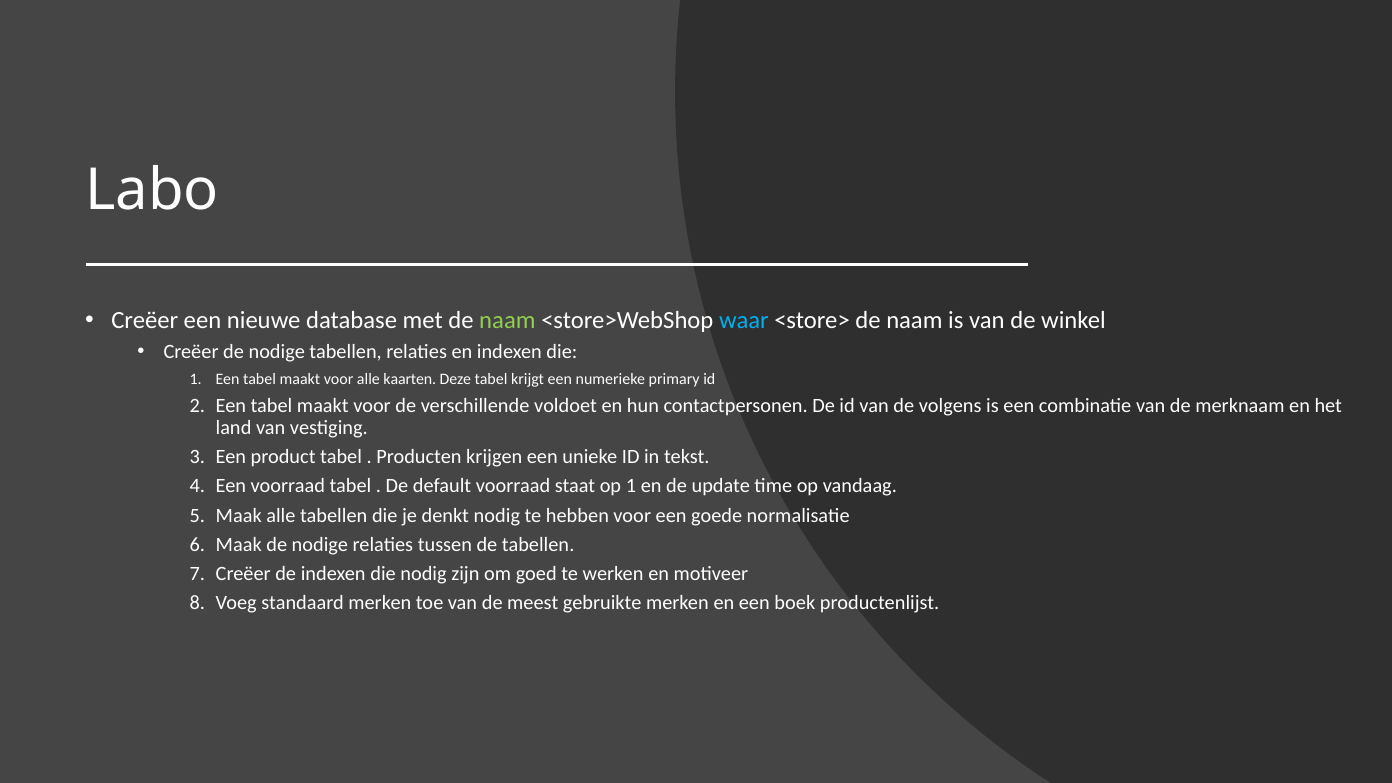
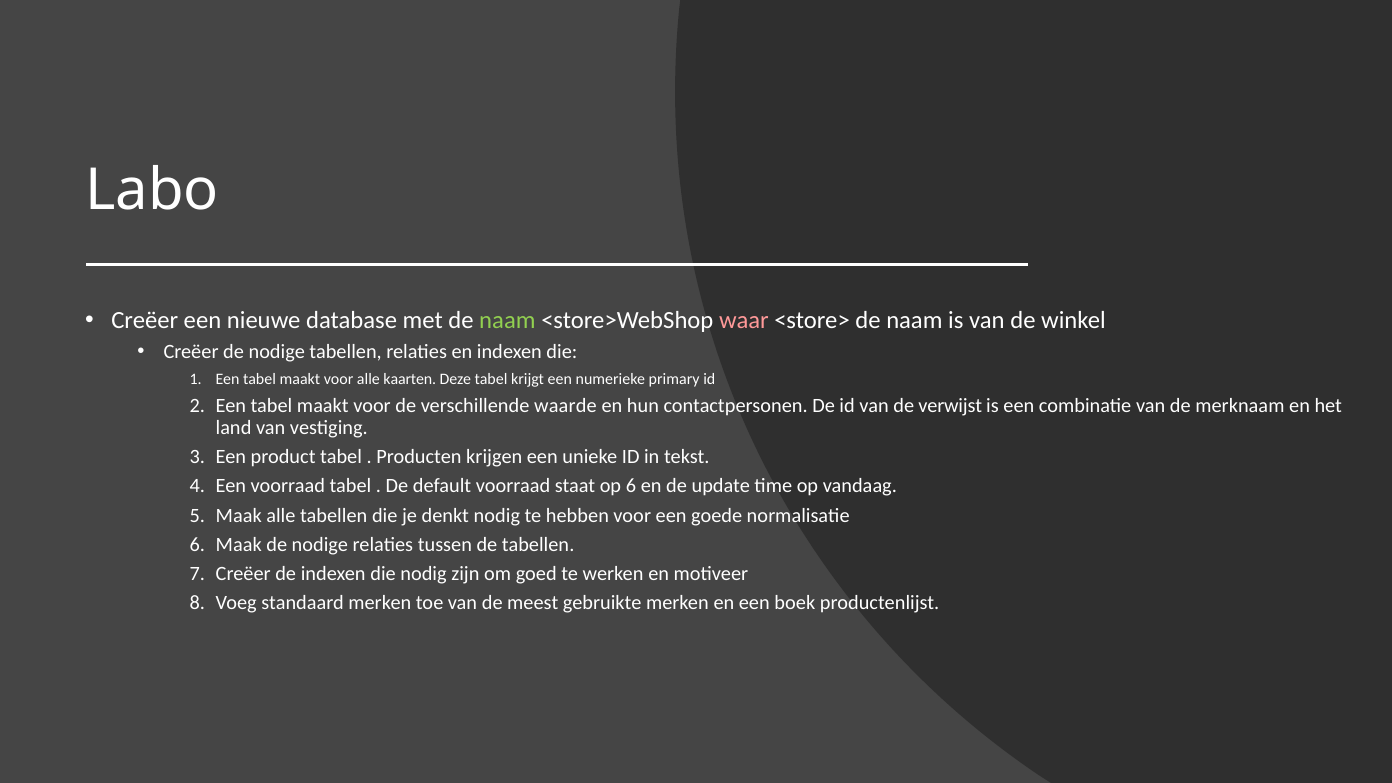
waar colour: light blue -> pink
voldoet: voldoet -> waarde
volgens: volgens -> verwijst
op 1: 1 -> 6
